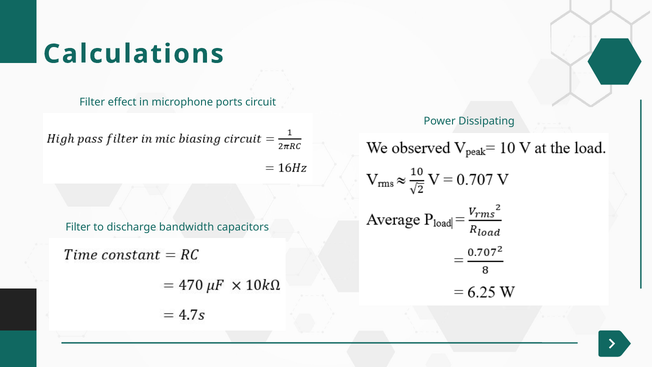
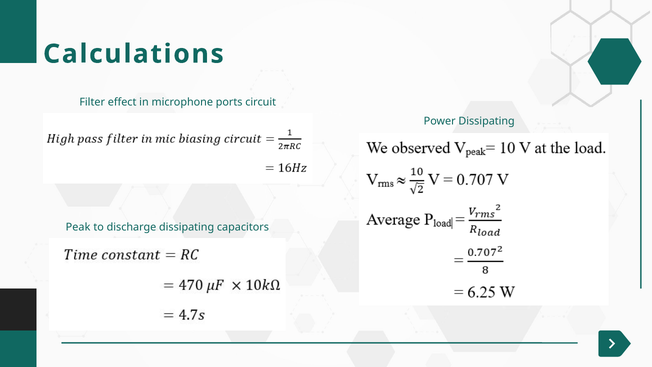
Filter at (78, 227): Filter -> Peak
discharge bandwidth: bandwidth -> dissipating
